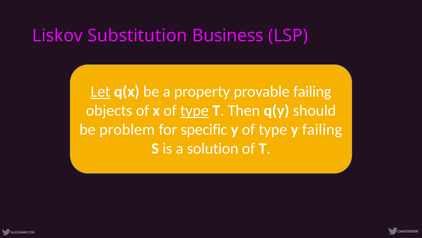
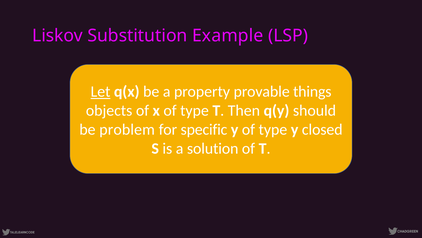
Business: Business -> Example
provable failing: failing -> things
type at (194, 110) underline: present -> none
y failing: failing -> closed
